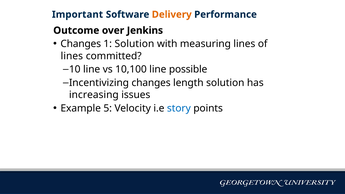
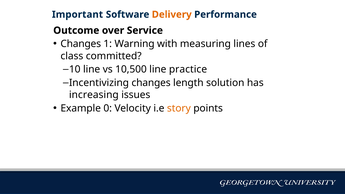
Jenkins: Jenkins -> Service
1 Solution: Solution -> Warning
lines at (72, 56): lines -> class
10,100: 10,100 -> 10,500
possible: possible -> practice
5: 5 -> 0
story colour: blue -> orange
